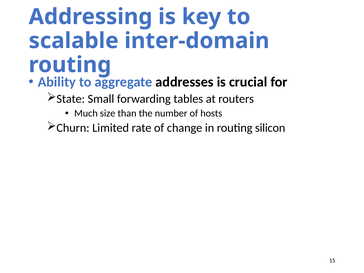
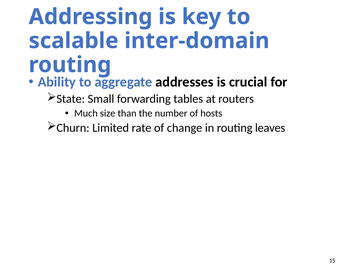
silicon: silicon -> leaves
